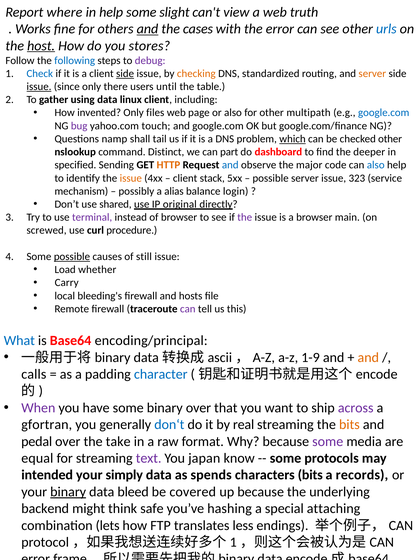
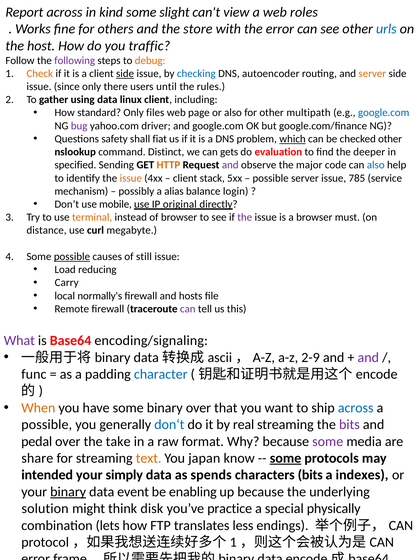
Report where: where -> across
in help: help -> kind
truth: truth -> roles
and at (147, 29) underline: present -> none
cases: cases -> store
host underline: present -> none
stores: stores -> traffic
following colour: blue -> purple
debug colour: purple -> orange
Check colour: blue -> orange
checking colour: orange -> blue
standardized: standardized -> autoencoder
issue at (39, 87) underline: present -> none
table: table -> rules
invented: invented -> standard
touch: touch -> driver
namp: namp -> safety
tail: tail -> fiat
part: part -> gets
dashboard: dashboard -> evaluation
and at (230, 165) colour: blue -> purple
323: 323 -> 785
shared: shared -> mobile
terminal colour: purple -> orange
main: main -> must
screwed: screwed -> distance
procedure: procedure -> megabyte
whether: whether -> reducing
bleeding's: bleeding's -> normally's
What colour: blue -> purple
encoding/principal: encoding/principal -> encoding/signaling
1-9: 1-9 -> 2-9
and at (368, 357) colour: orange -> purple
calls: calls -> func
When colour: purple -> orange
across at (356, 408) colour: purple -> blue
gfortran at (47, 425): gfortran -> possible
bits at (349, 425) colour: orange -> purple
equal: equal -> share
text colour: purple -> orange
some at (286, 458) underline: none -> present
records: records -> indexes
bleed: bleed -> event
covered: covered -> enabling
backend: backend -> solution
think safe: safe -> disk
hashing: hashing -> practice
attaching: attaching -> physically
